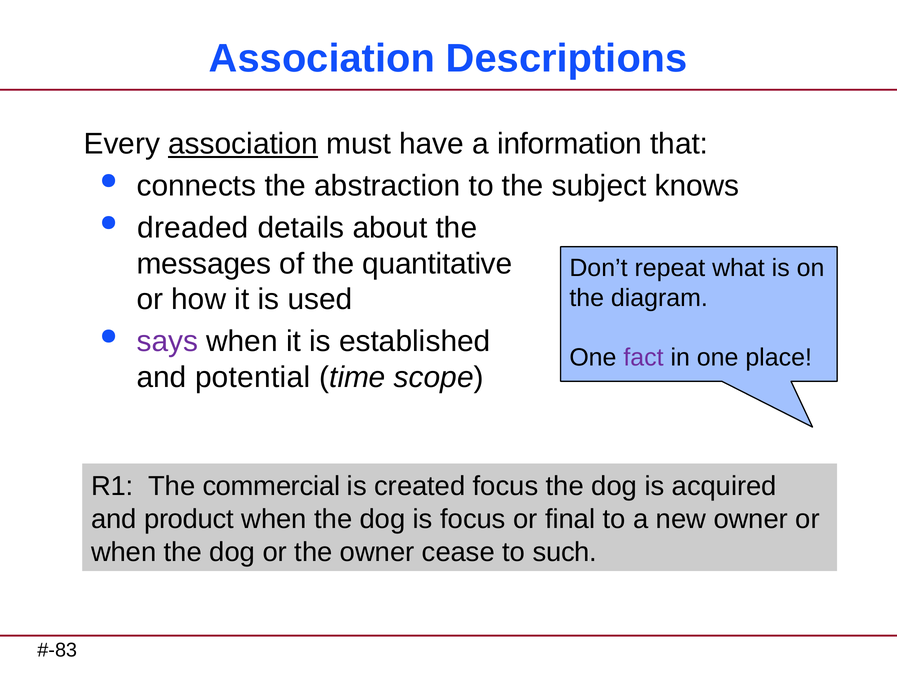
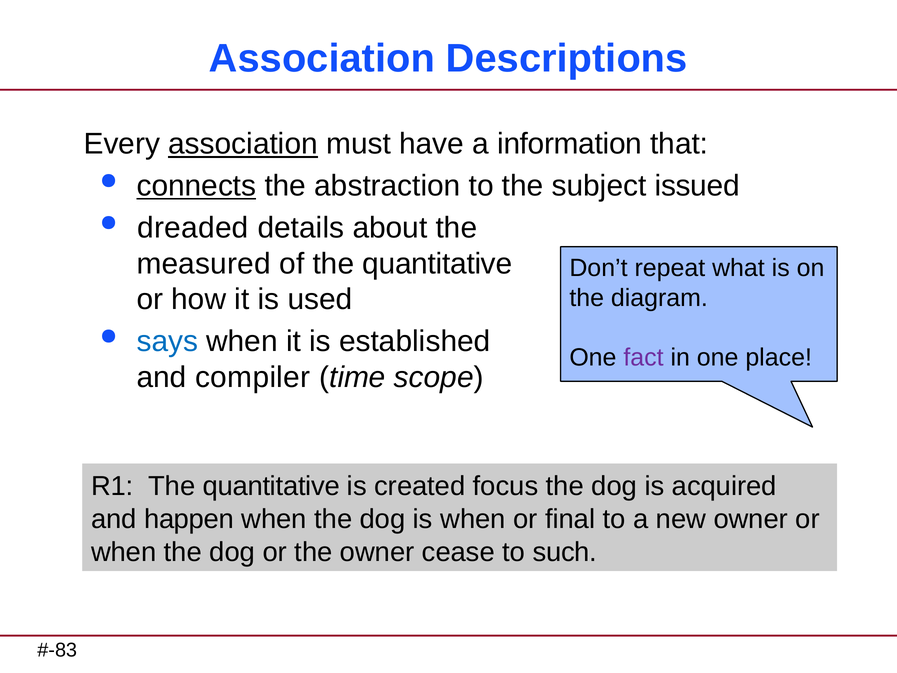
connects underline: none -> present
knows: knows -> issued
messages: messages -> measured
says colour: purple -> blue
potential: potential -> compiler
R1 The commercial: commercial -> quantitative
product: product -> happen
is focus: focus -> when
